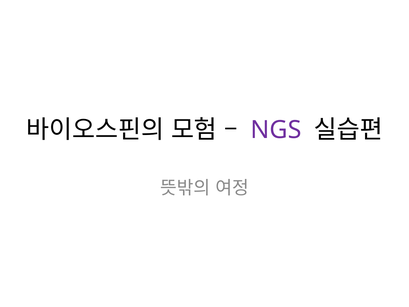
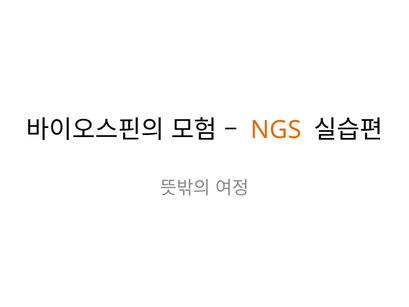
NGS colour: purple -> orange
